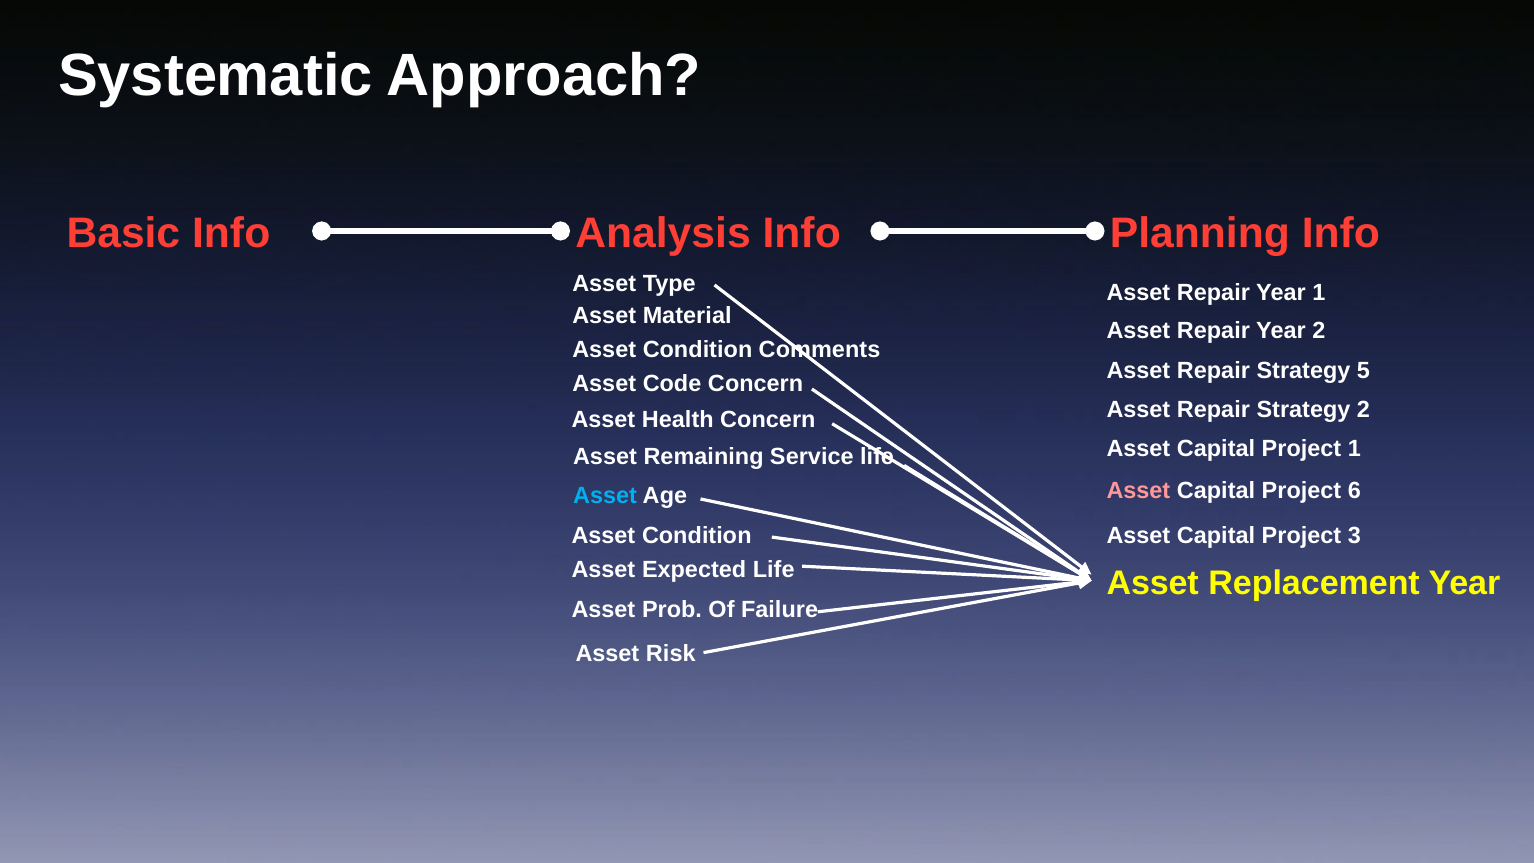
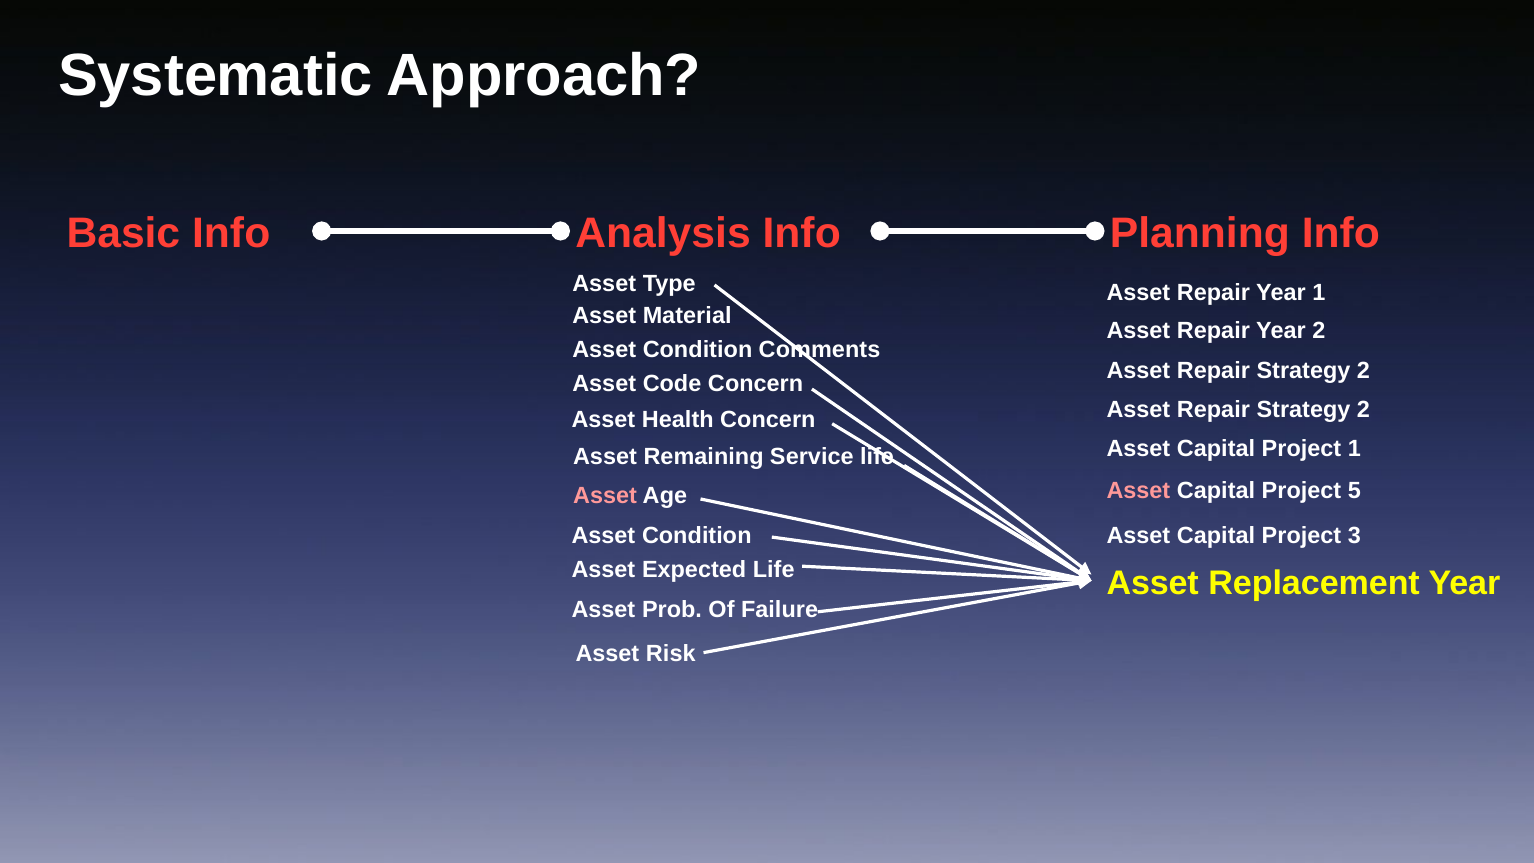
5 at (1364, 371): 5 -> 2
6: 6 -> 5
Asset at (605, 495) colour: light blue -> pink
